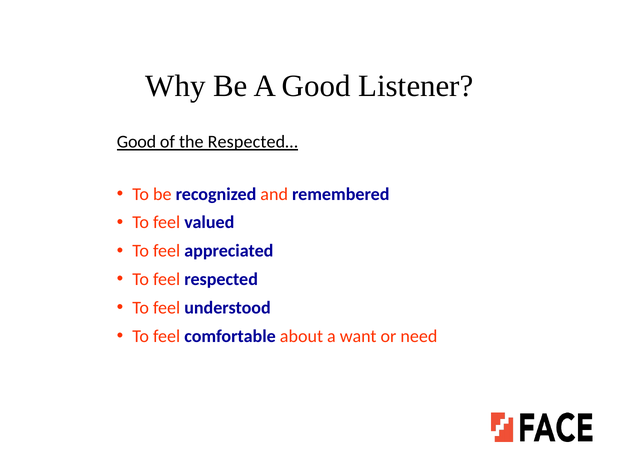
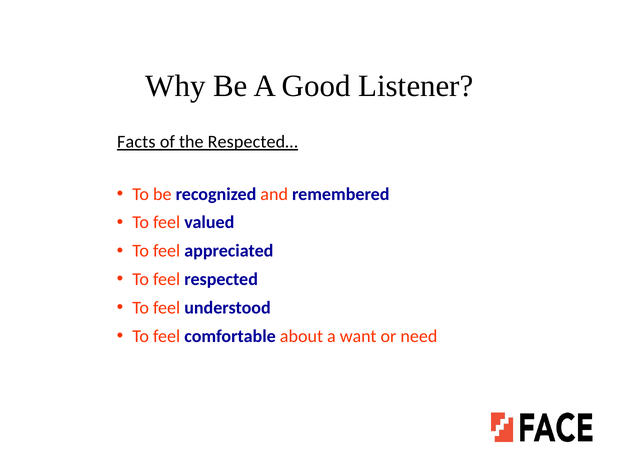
Good at (136, 142): Good -> Facts
